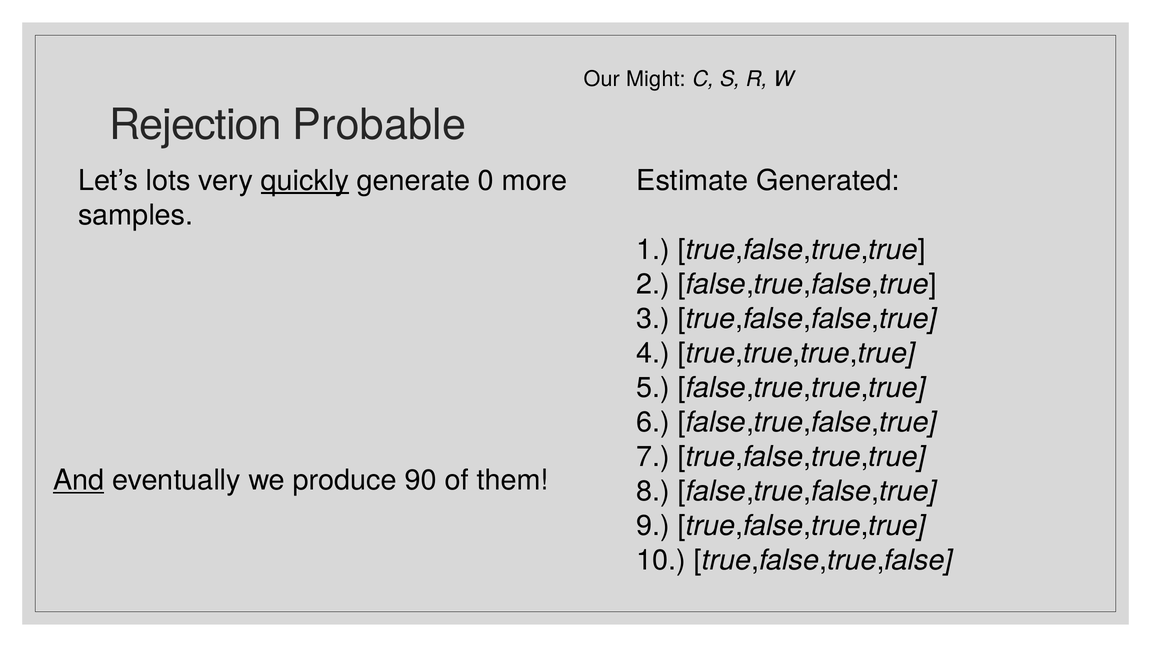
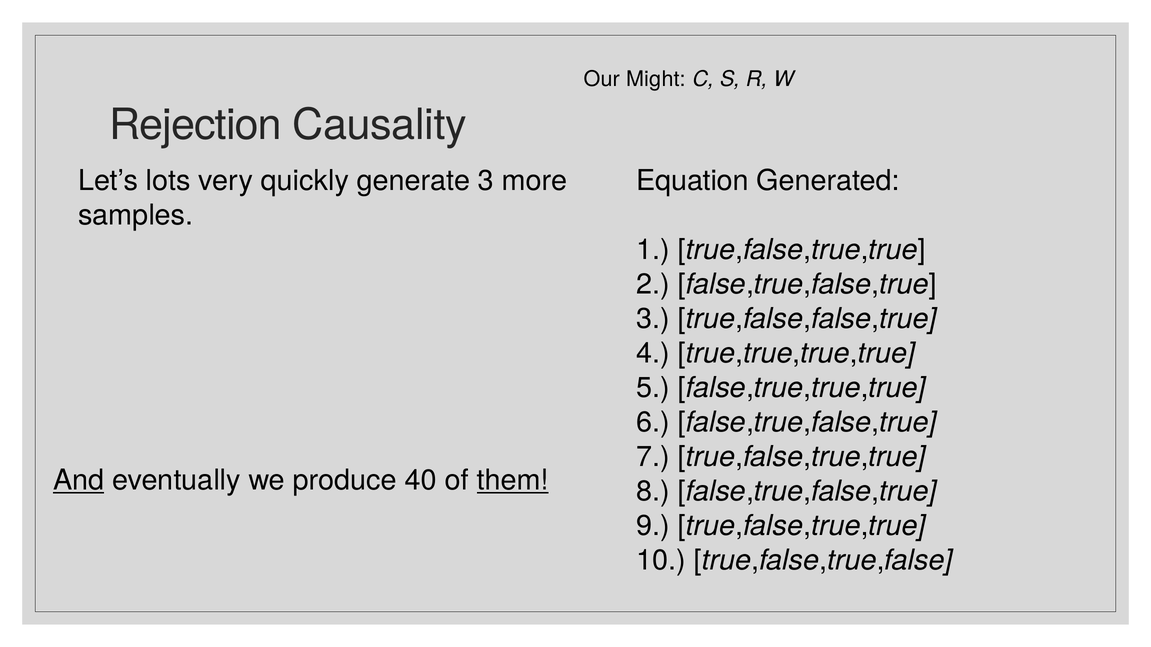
Probable: Probable -> Causality
quickly underline: present -> none
generate 0: 0 -> 3
Estimate: Estimate -> Equation
90: 90 -> 40
them underline: none -> present
